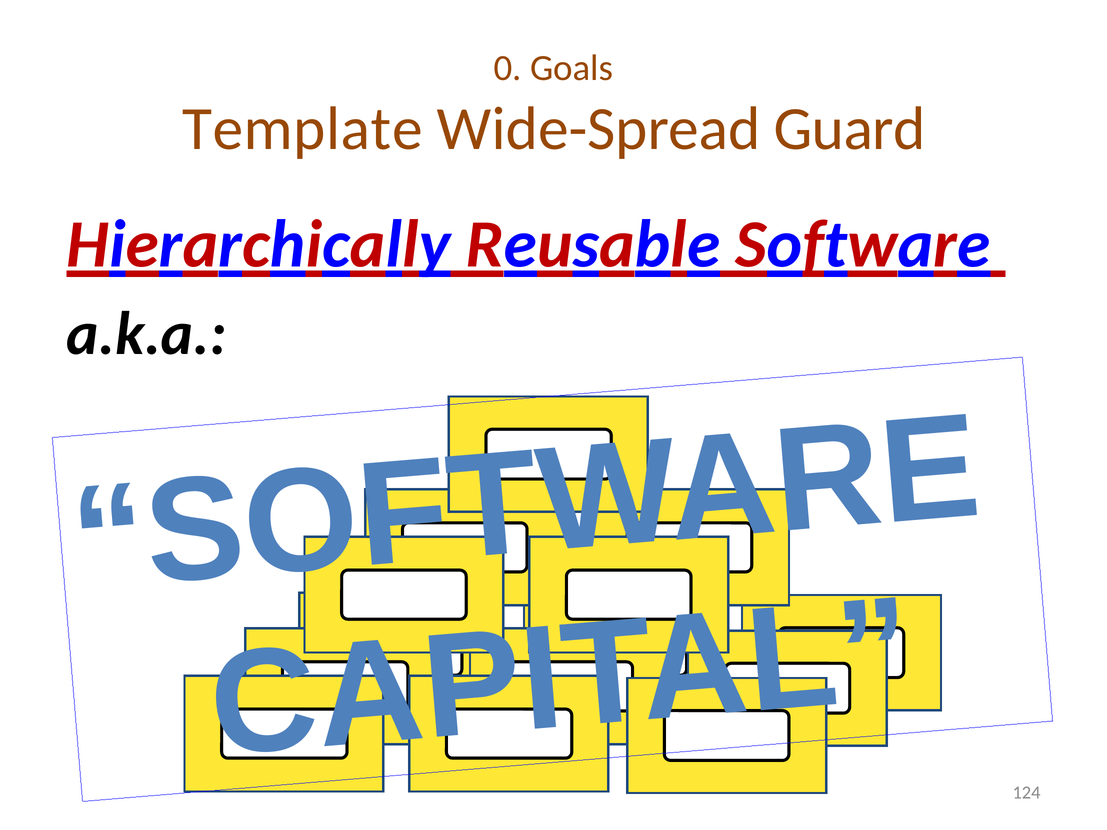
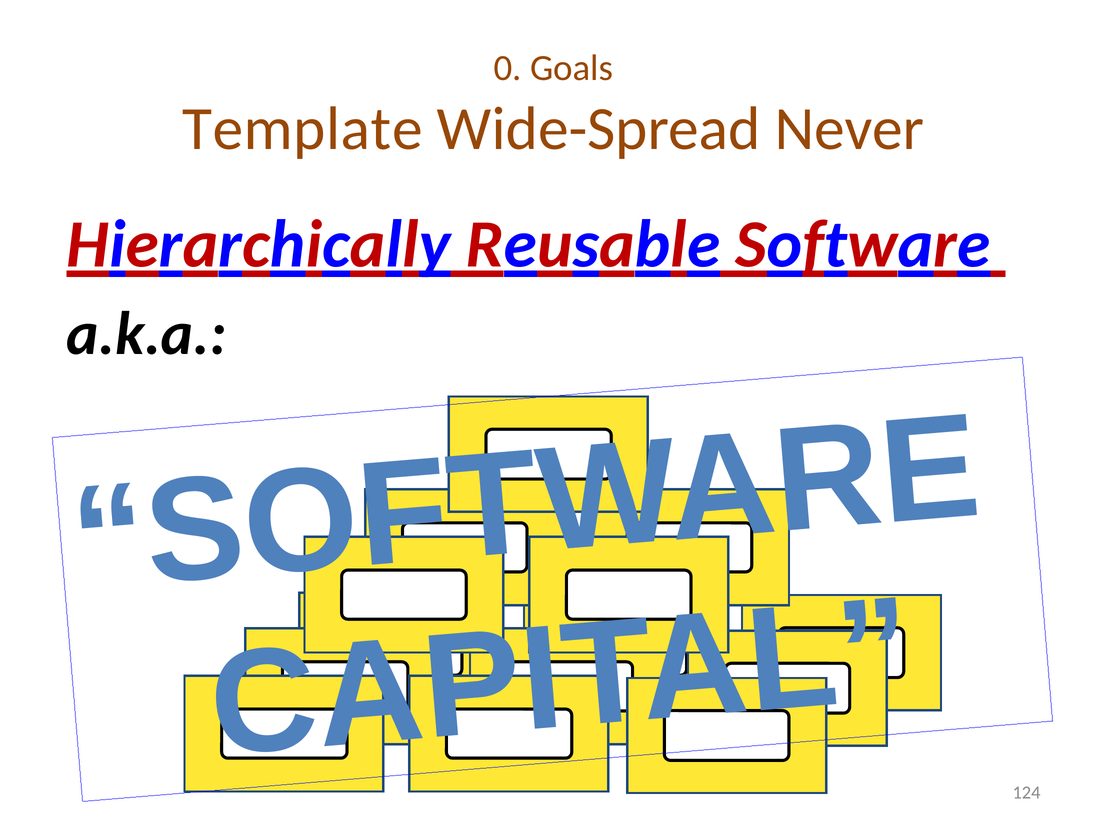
Guard: Guard -> Never
